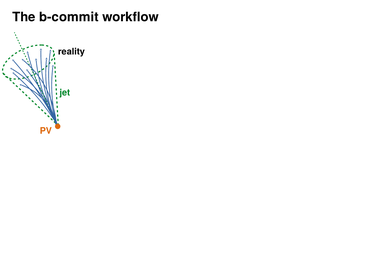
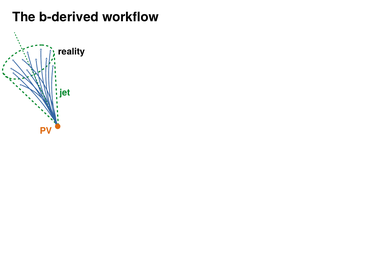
b-commit: b-commit -> b-derived
